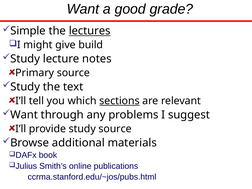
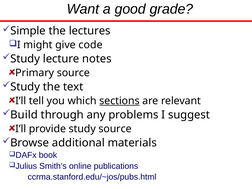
lectures underline: present -> none
build: build -> code
Want at (24, 115): Want -> Build
